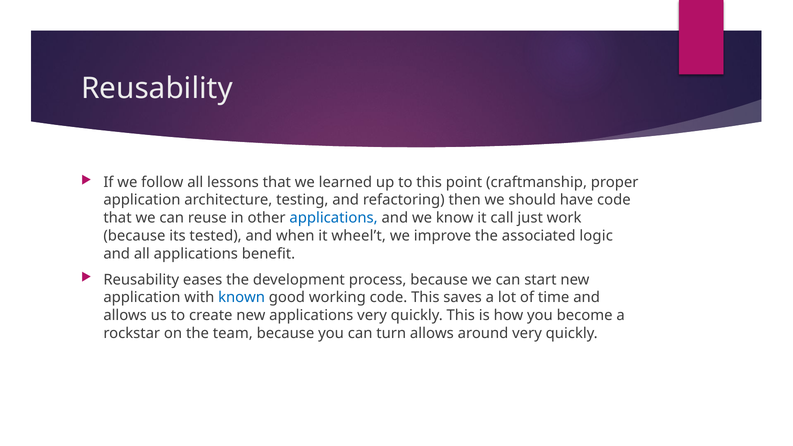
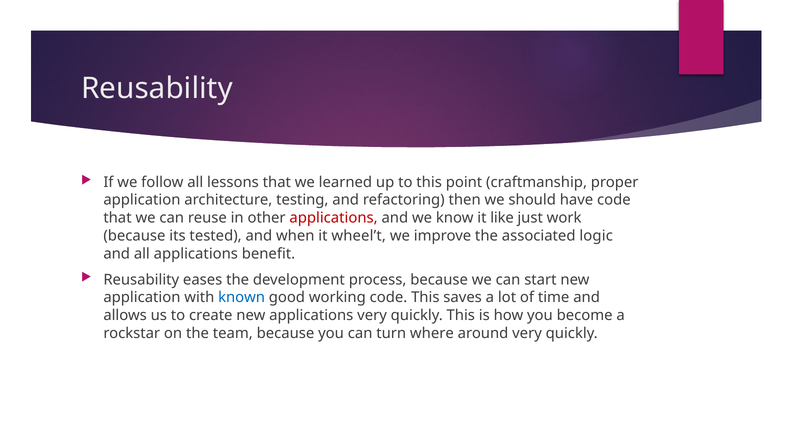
applications at (334, 218) colour: blue -> red
call: call -> like
turn allows: allows -> where
